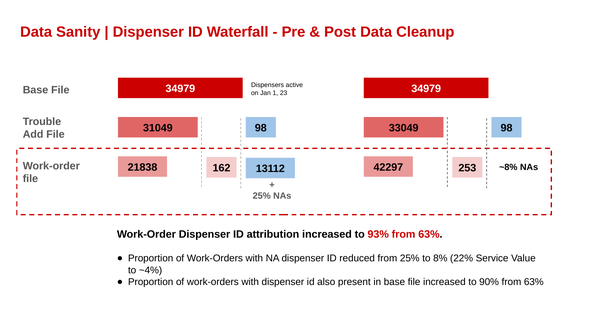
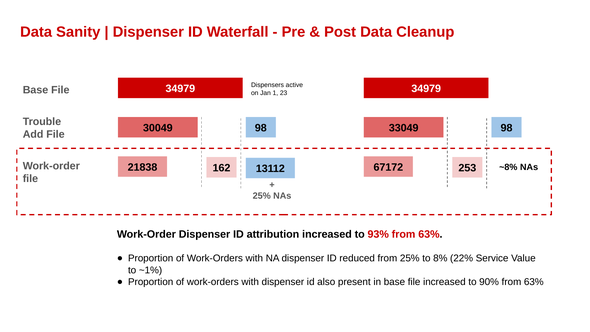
31049: 31049 -> 30049
42297: 42297 -> 67172
~4%: ~4% -> ~1%
